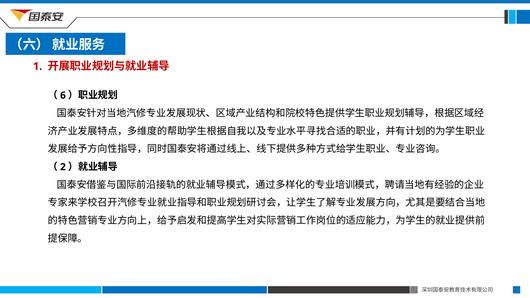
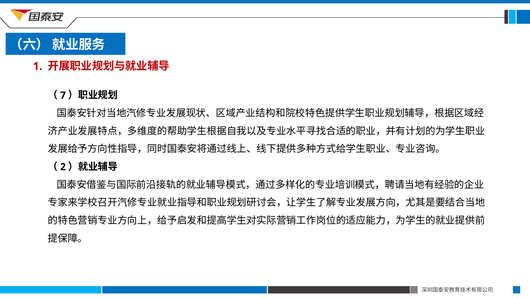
6: 6 -> 7
